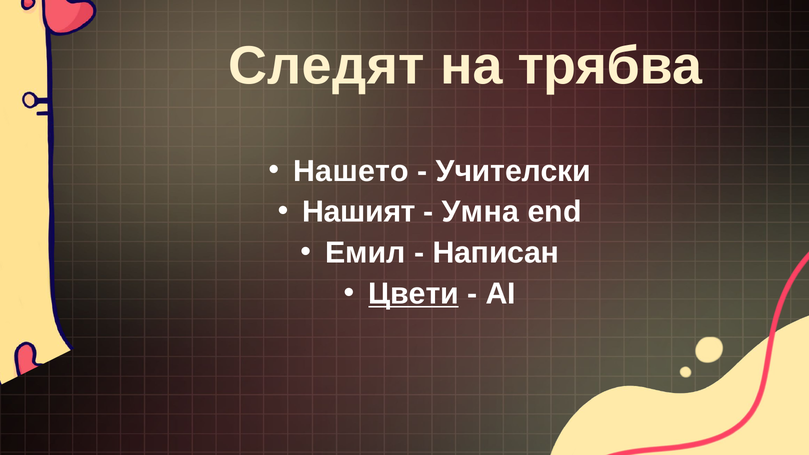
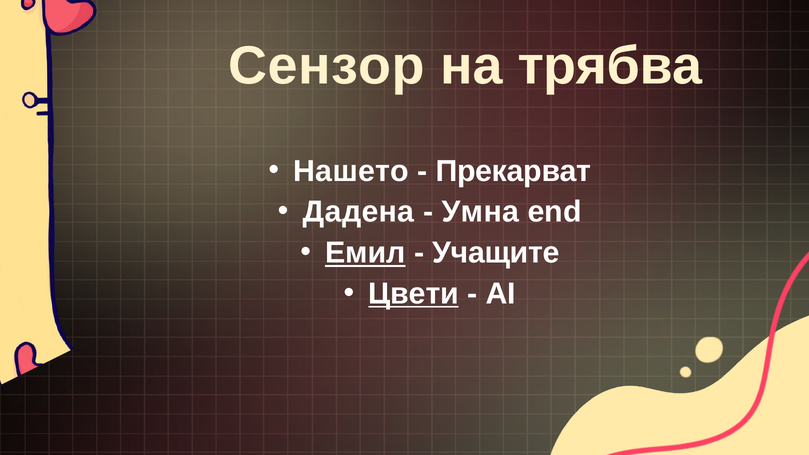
Следят: Следят -> Сензор
Учителски: Учителски -> Прекарват
Нашият: Нашият -> Дадена
Емил underline: none -> present
Написан: Написан -> Учащите
